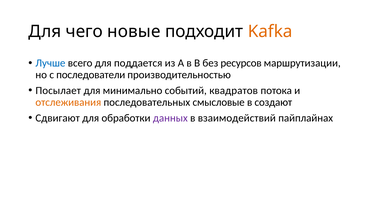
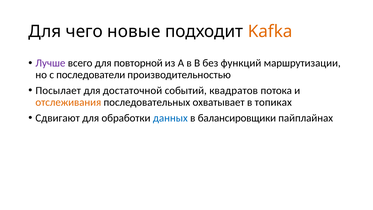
Лучше colour: blue -> purple
поддается: поддается -> повторной
ресурсов: ресурсов -> функций
минимально: минимально -> достаточной
смысловые: смысловые -> охватывает
создают: создают -> топиках
данных colour: purple -> blue
взаимодействий: взаимодействий -> балансировщики
